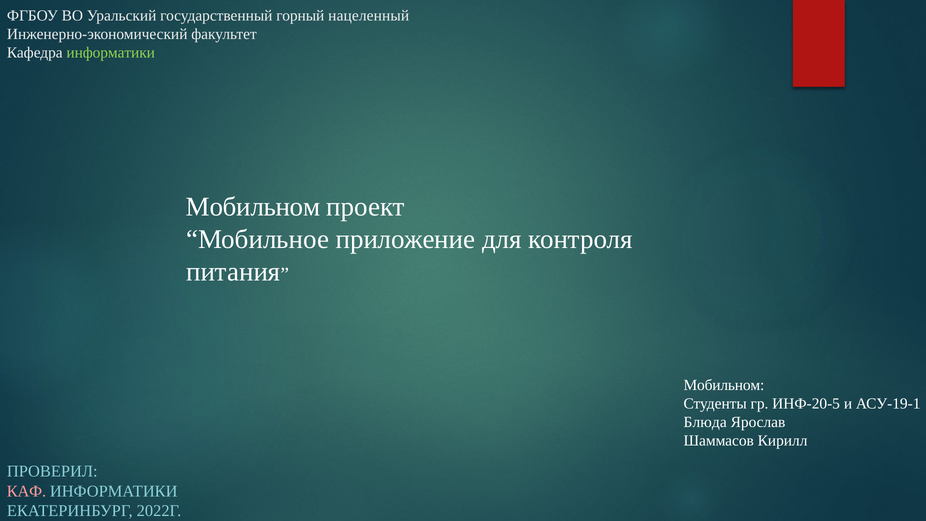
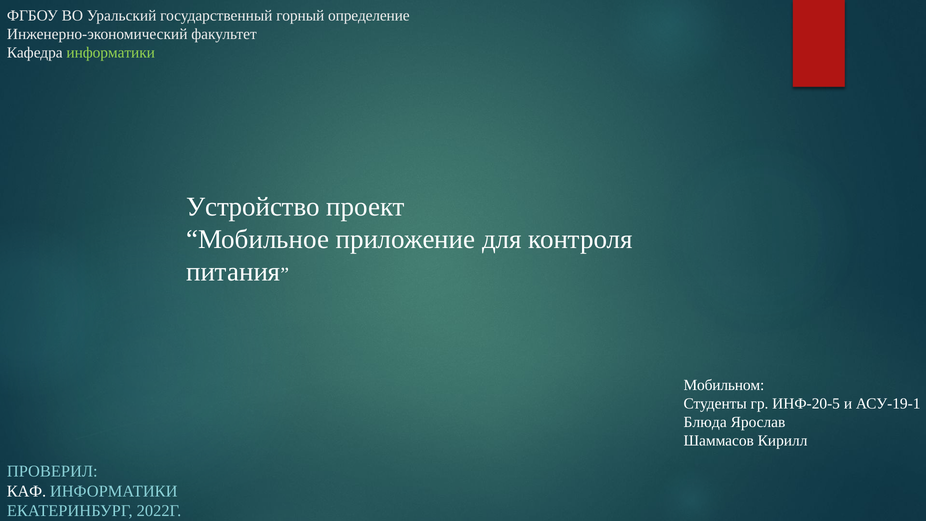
нацеленный: нацеленный -> определение
Мобильном at (253, 207): Мобильном -> Устройство
КАФ colour: pink -> white
